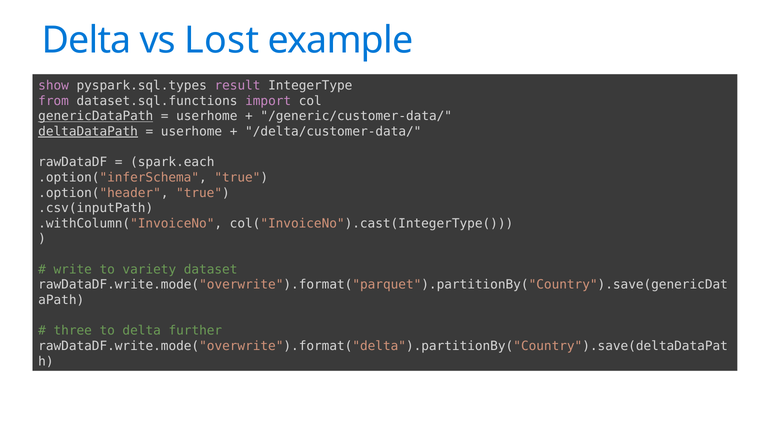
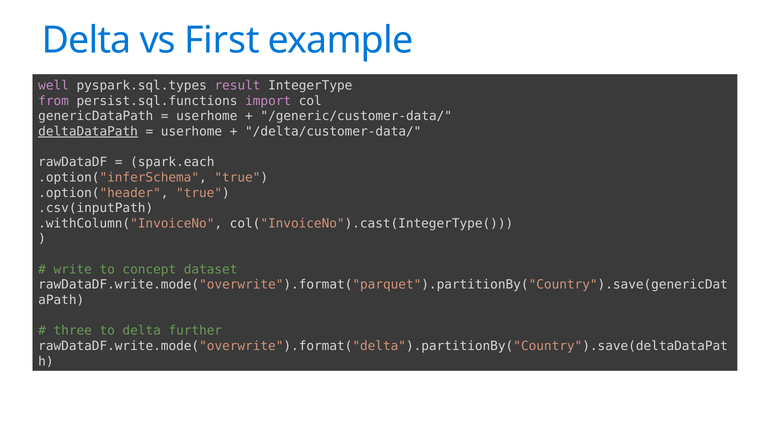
Lost: Lost -> First
show: show -> well
dataset.sql.functions: dataset.sql.functions -> persist.sql.functions
genericDataPath underline: present -> none
variety: variety -> concept
